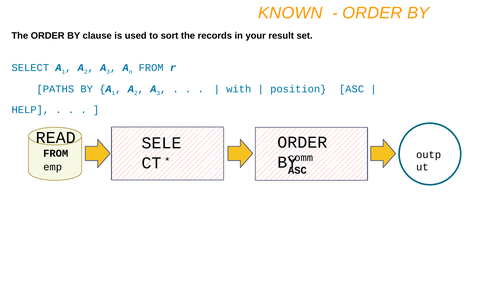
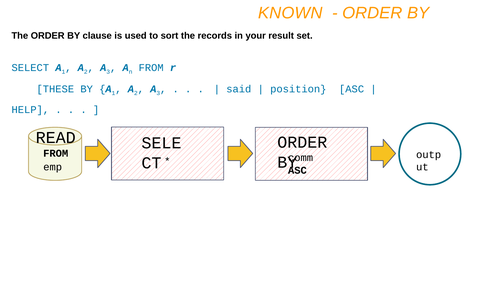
PATHS: PATHS -> THESE
with: with -> said
